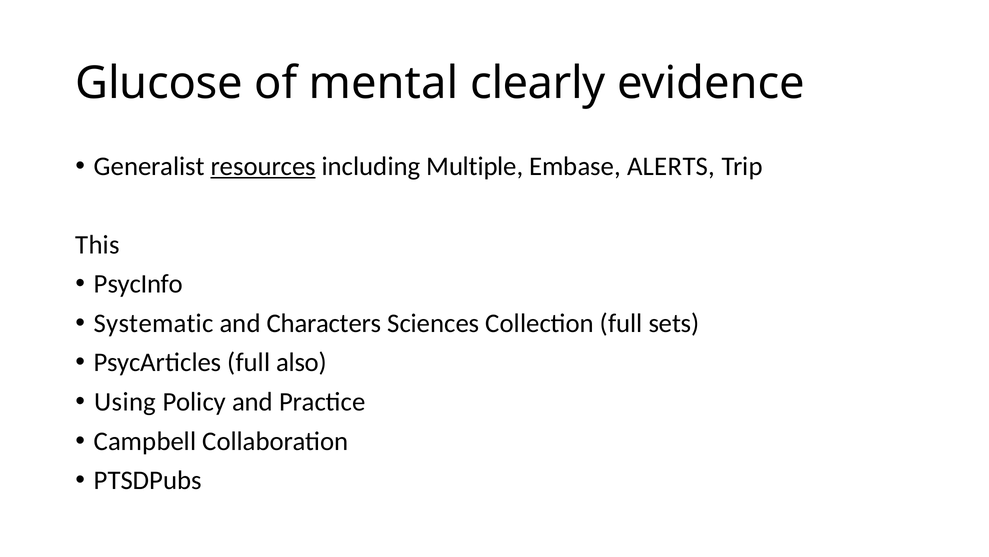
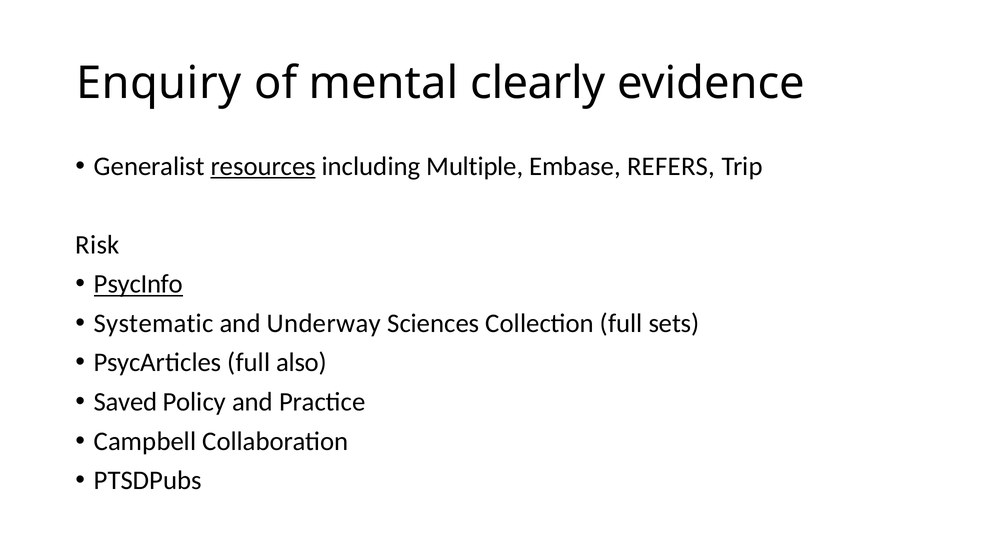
Glucose: Glucose -> Enquiry
ALERTS: ALERTS -> REFERS
This: This -> Risk
PsycInfo underline: none -> present
Characters: Characters -> Underway
Using: Using -> Saved
